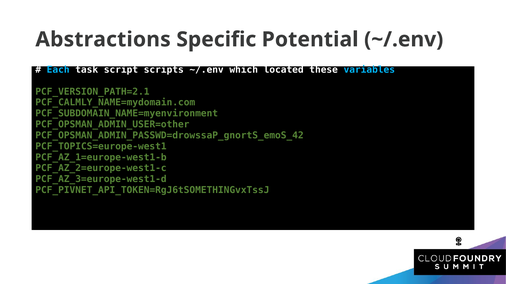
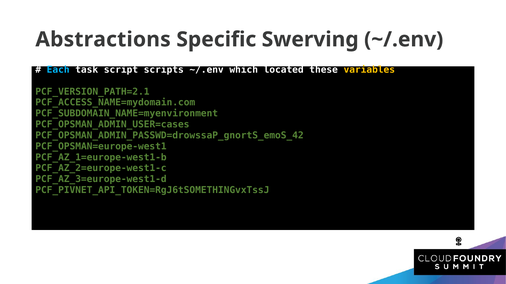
Potential: Potential -> Swerving
variables colour: light blue -> yellow
PCF_CALMLY_NAME=mydomain.com: PCF_CALMLY_NAME=mydomain.com -> PCF_ACCESS_NAME=mydomain.com
PCF_OPSMAN_ADMIN_USER=other: PCF_OPSMAN_ADMIN_USER=other -> PCF_OPSMAN_ADMIN_USER=cases
PCF_TOPICS=europe-west1: PCF_TOPICS=europe-west1 -> PCF_OPSMAN=europe-west1
